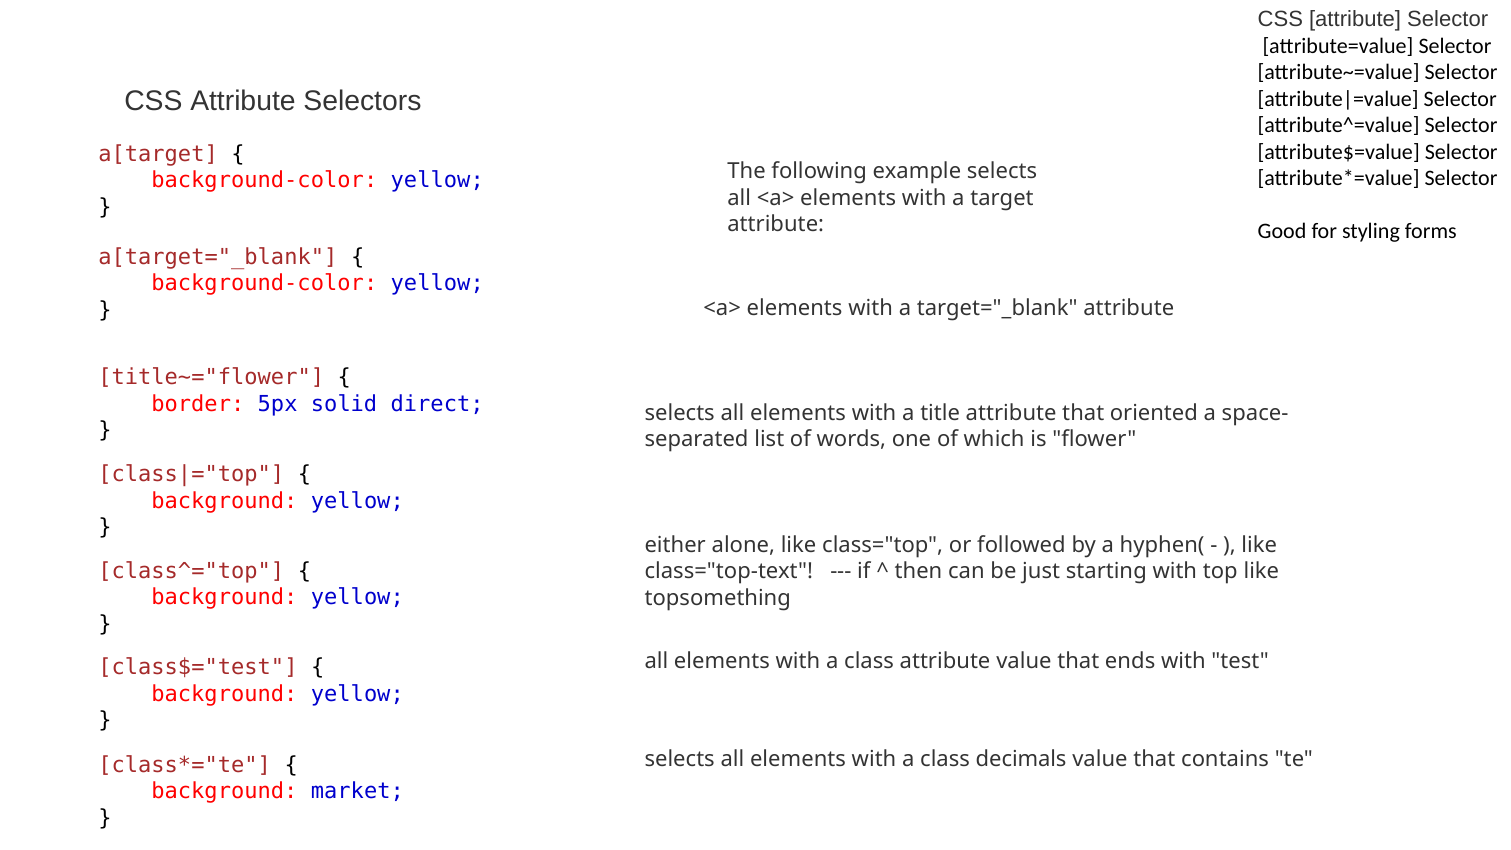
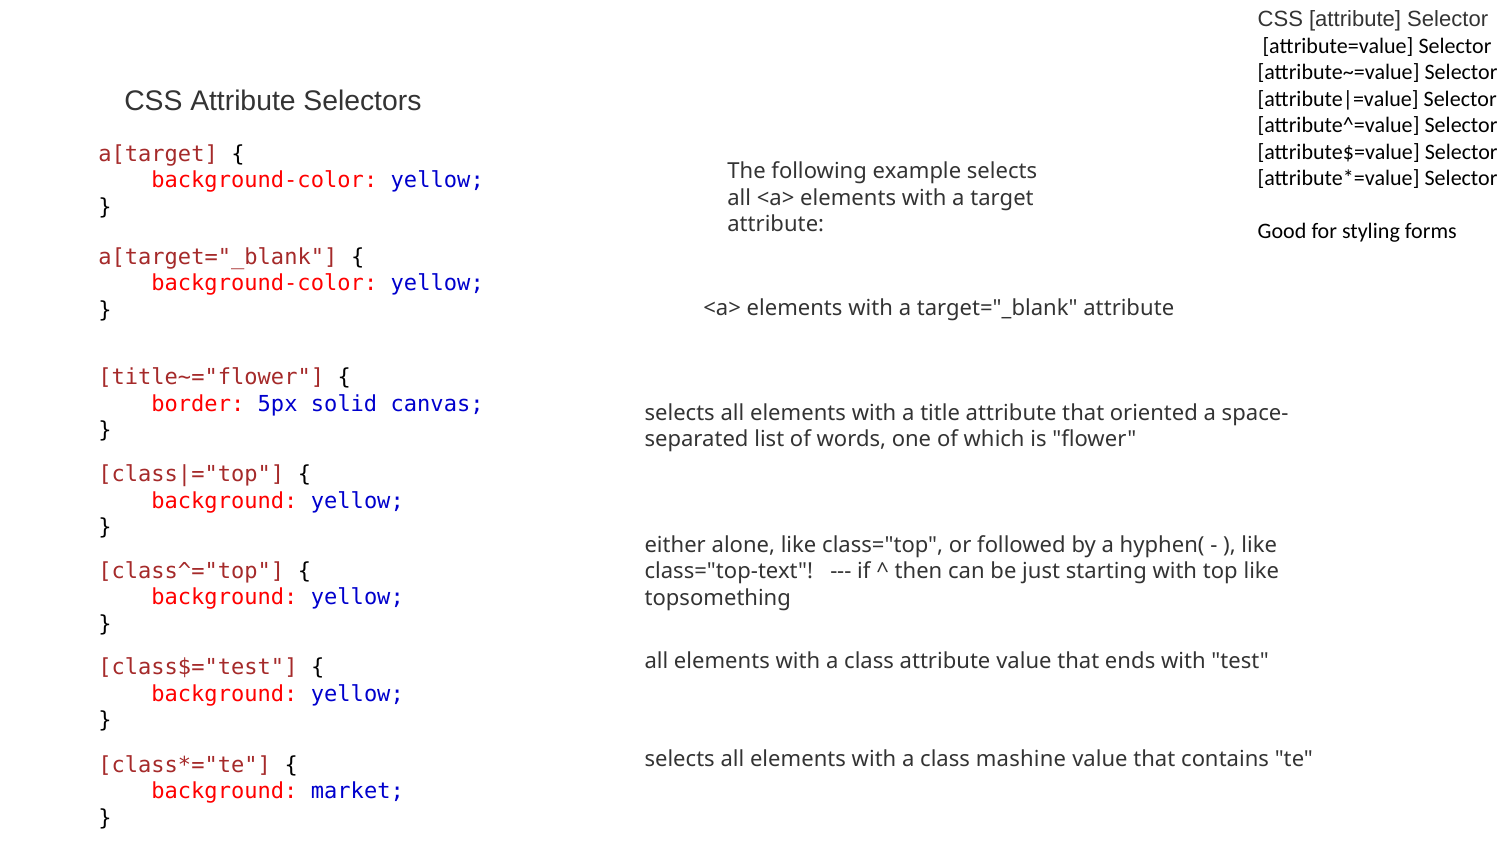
direct: direct -> canvas
decimals: decimals -> mashine
